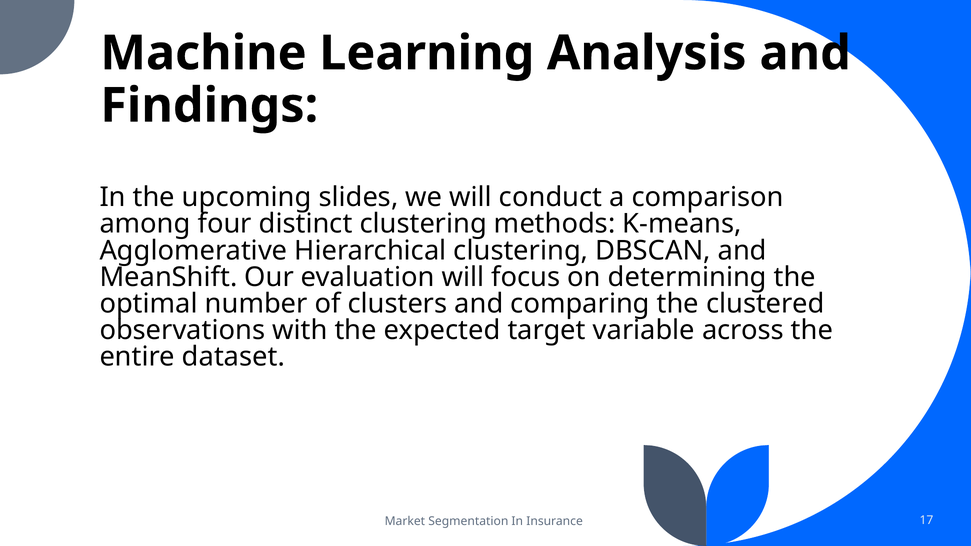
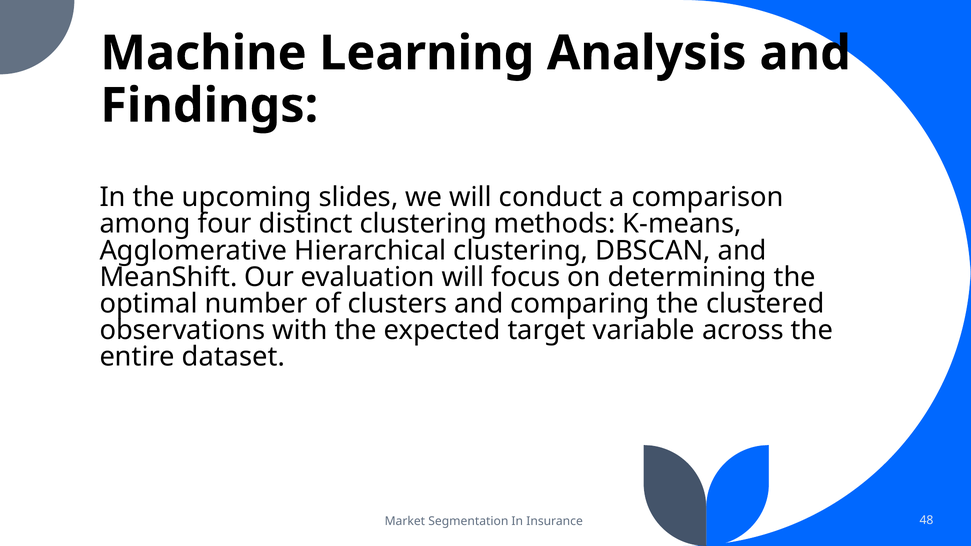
17: 17 -> 48
